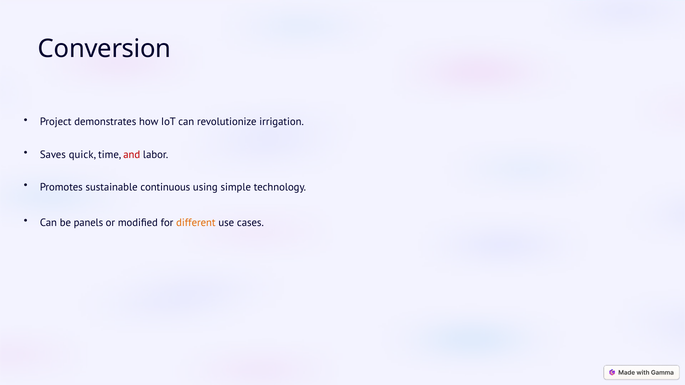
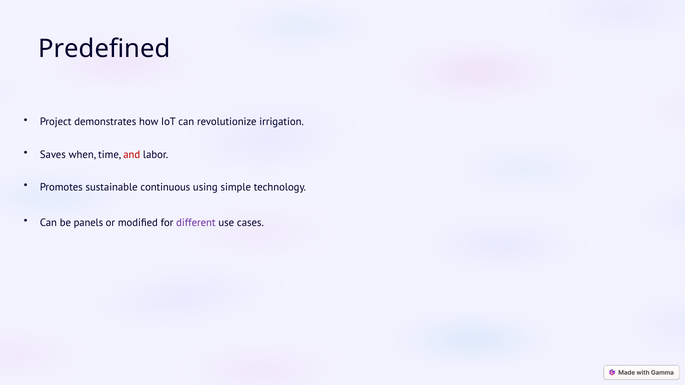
Conversion: Conversion -> Predefined
quick: quick -> when
different colour: orange -> purple
